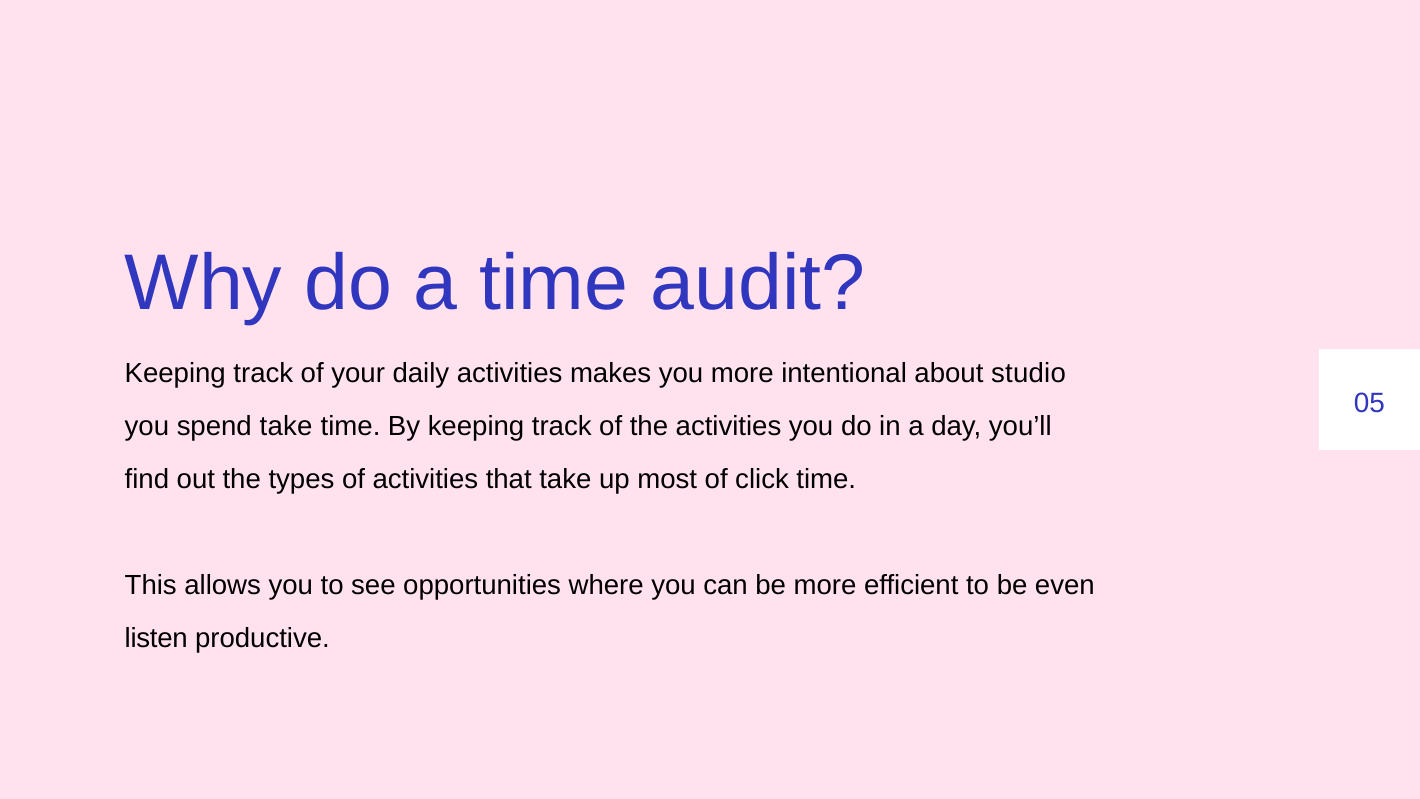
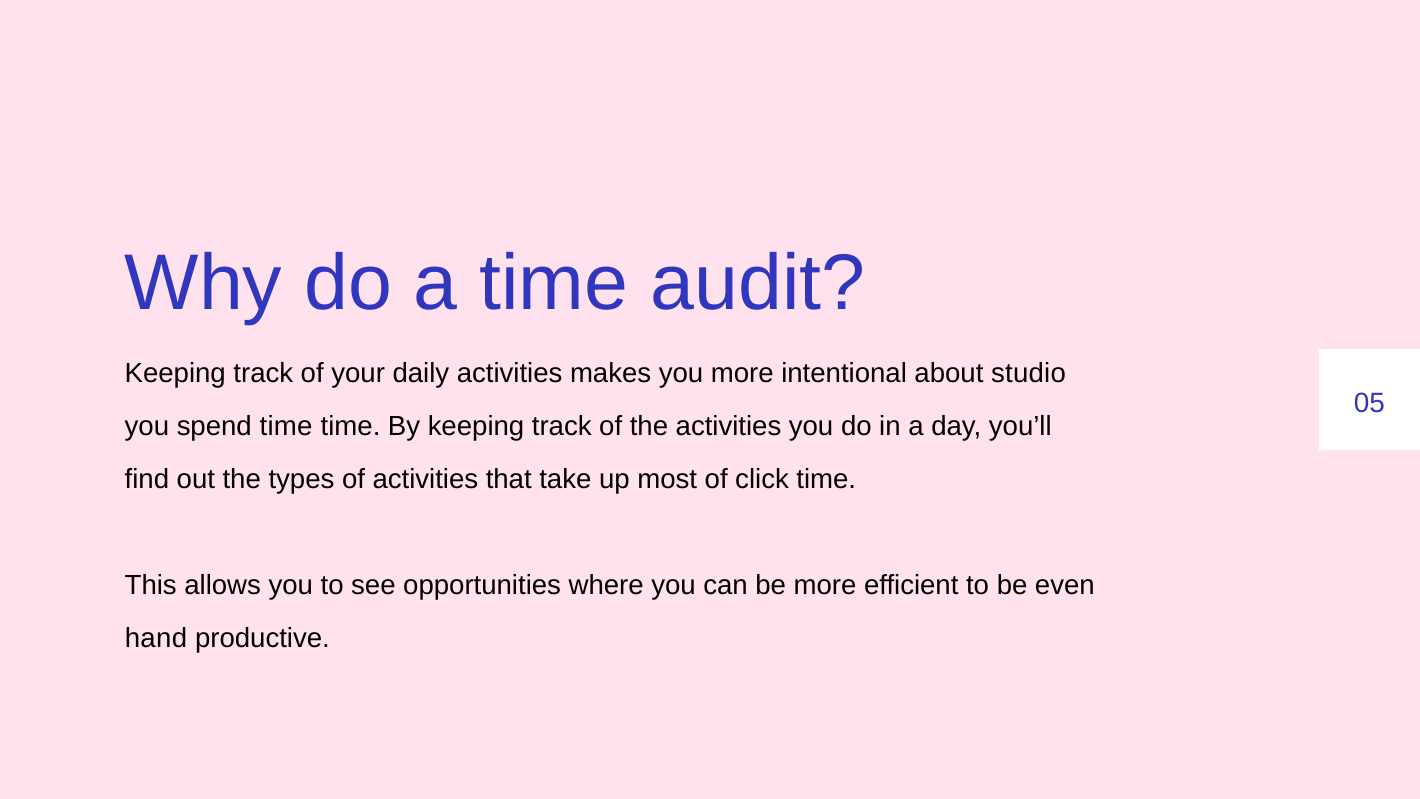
spend take: take -> time
listen: listen -> hand
